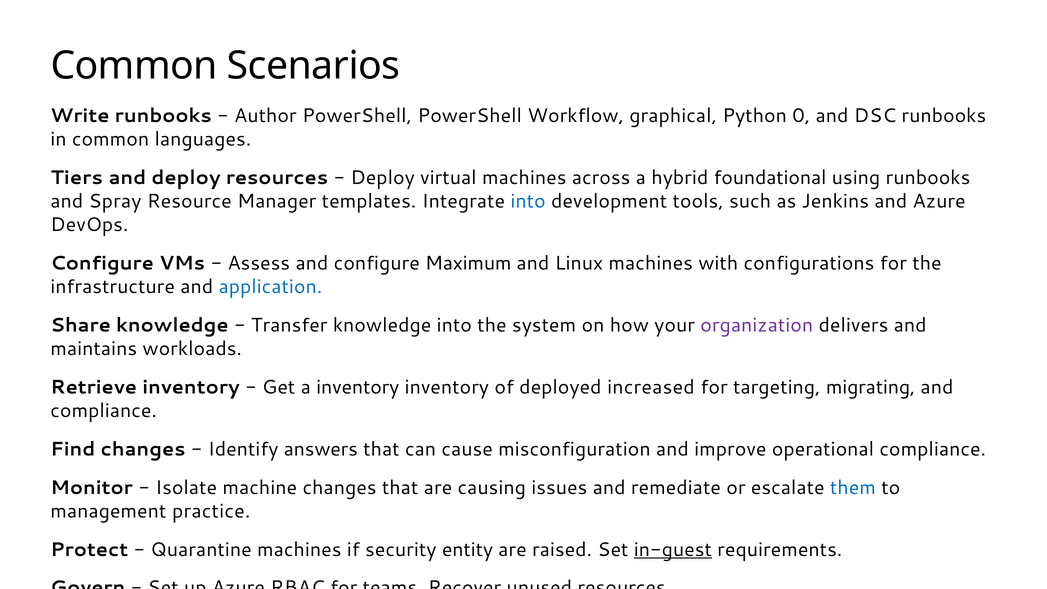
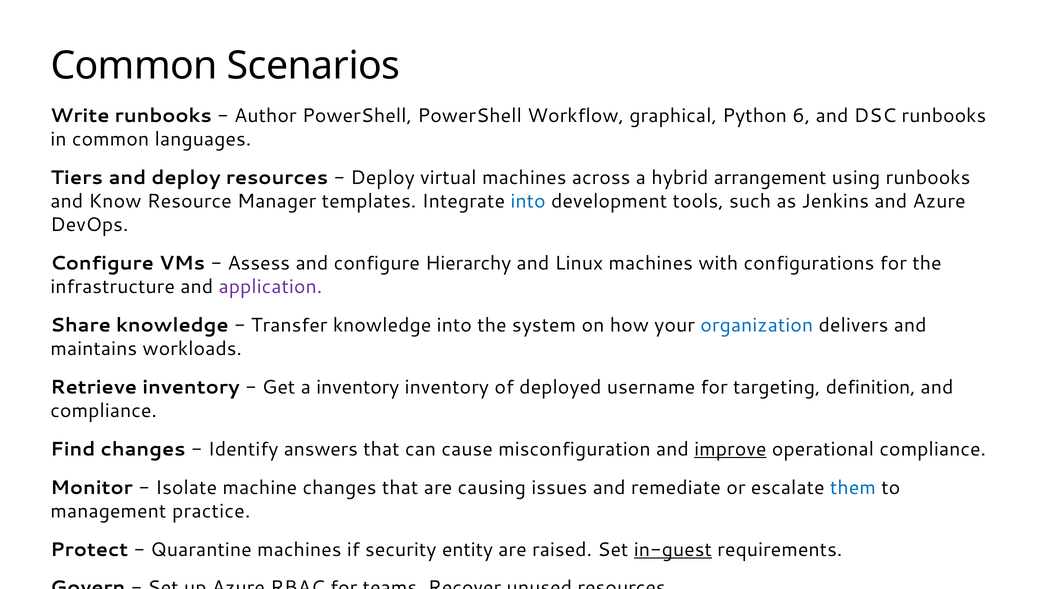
0: 0 -> 6
foundational: foundational -> arrangement
Spray: Spray -> Know
Maximum: Maximum -> Hierarchy
application colour: blue -> purple
organization colour: purple -> blue
increased: increased -> username
migrating: migrating -> definition
improve underline: none -> present
